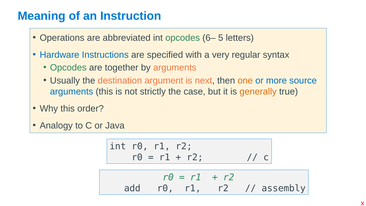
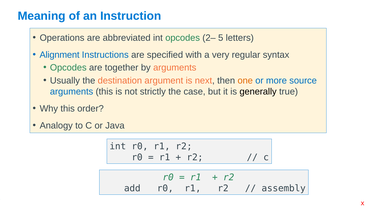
6–: 6– -> 2–
Hardware: Hardware -> Alignment
generally colour: orange -> black
